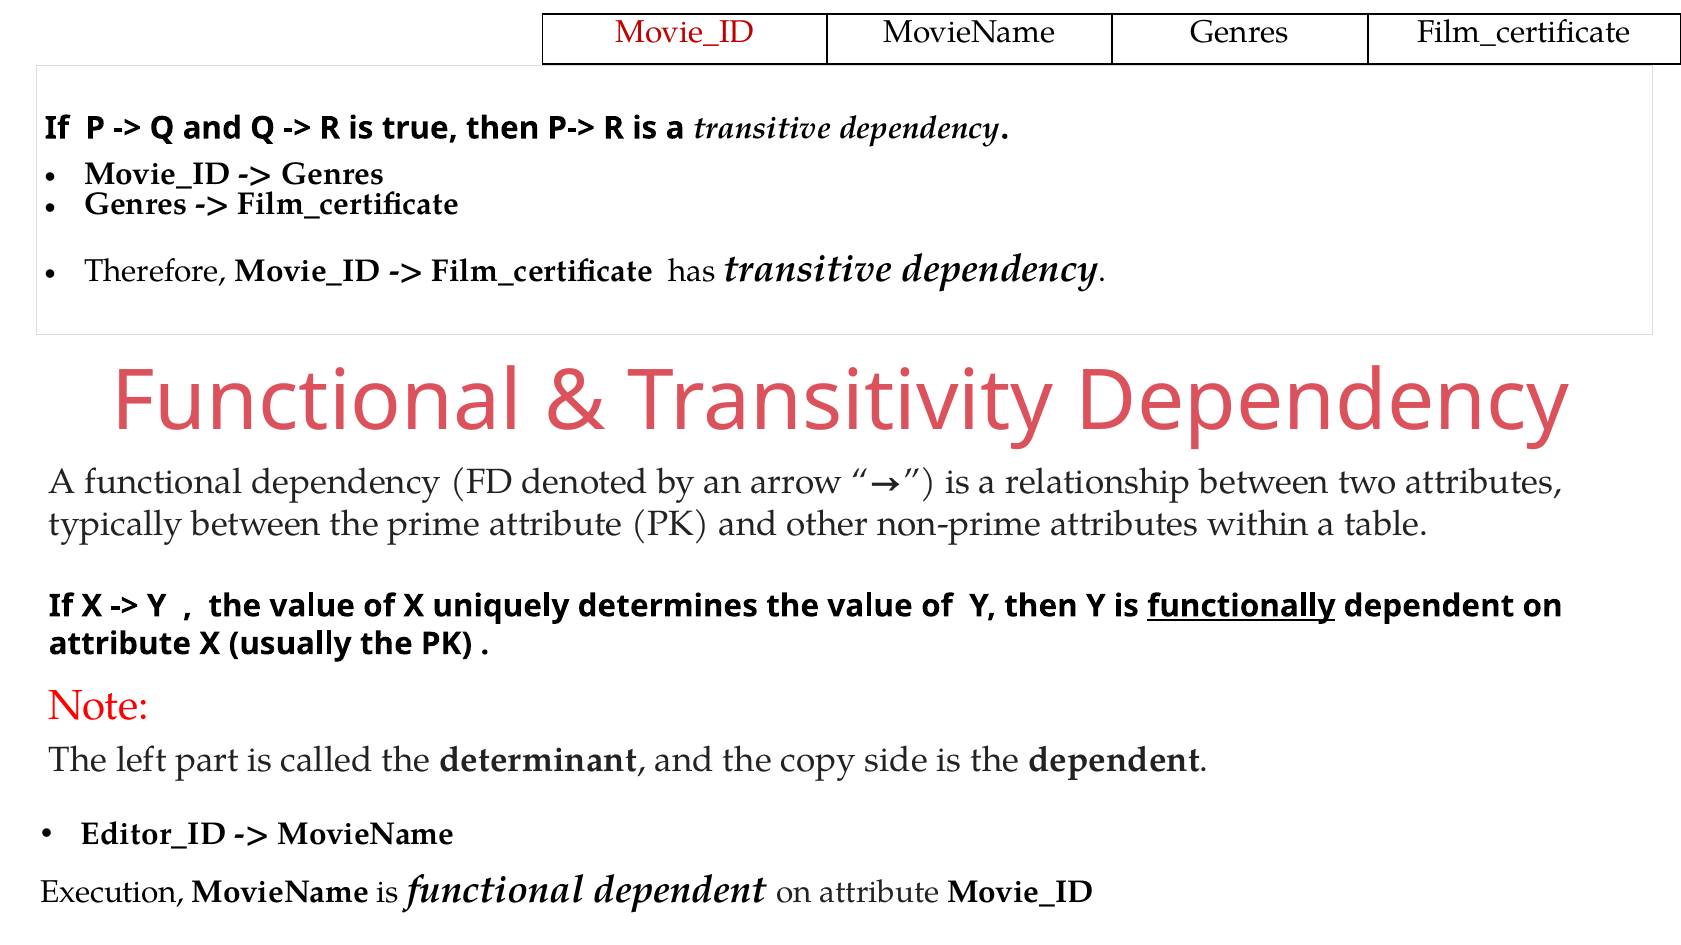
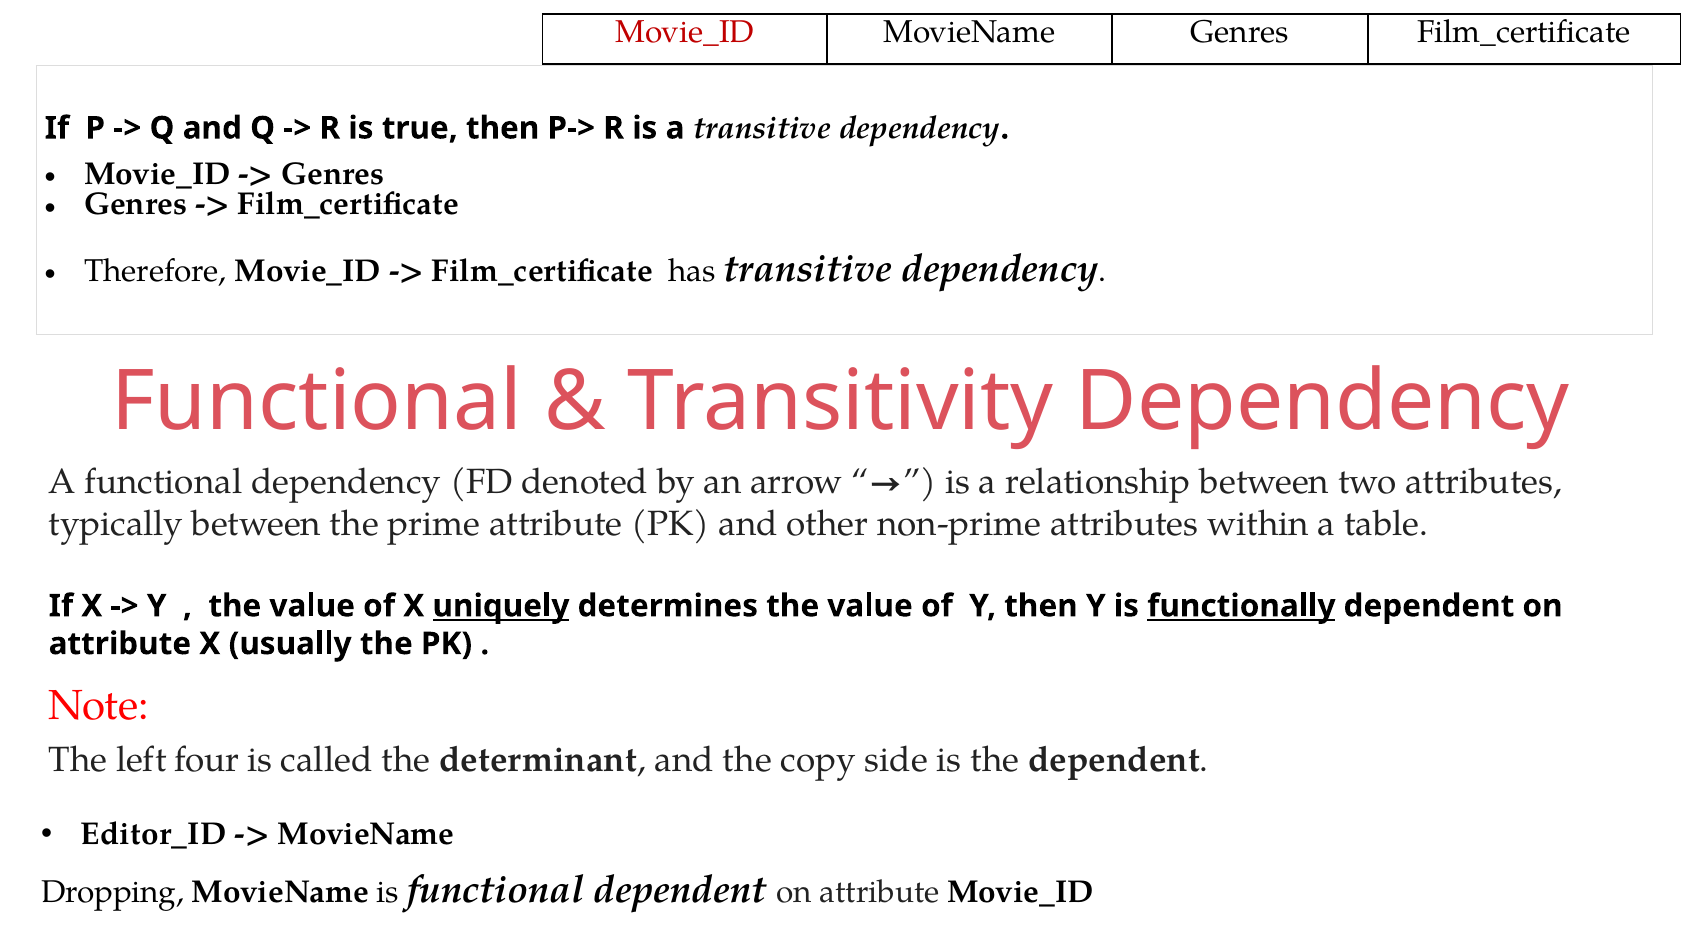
uniquely underline: none -> present
part: part -> four
Execution: Execution -> Dropping
